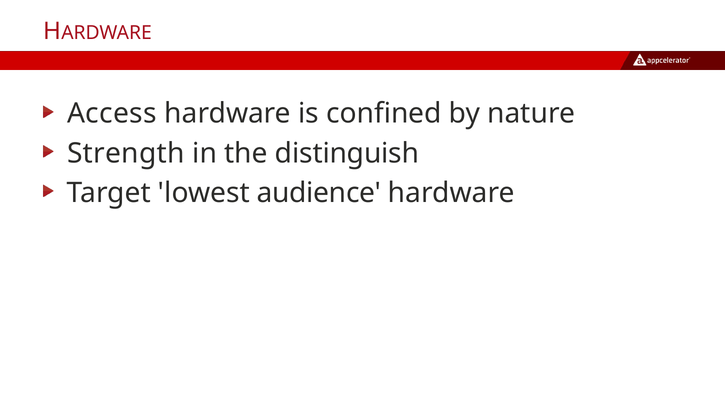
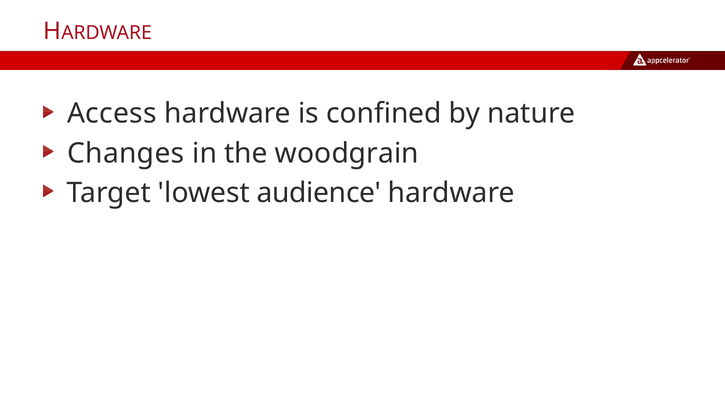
Strength: Strength -> Changes
distinguish: distinguish -> woodgrain
